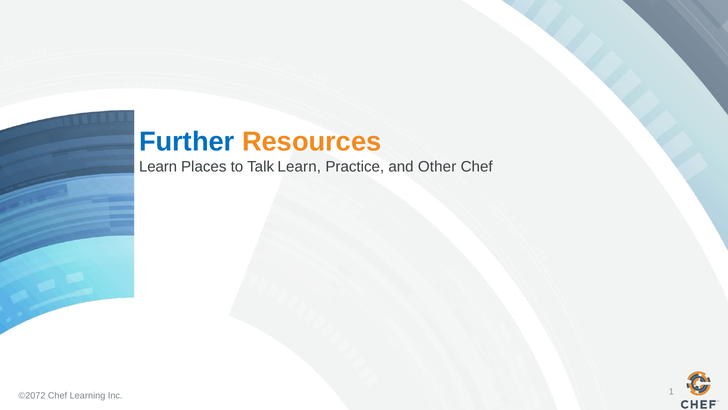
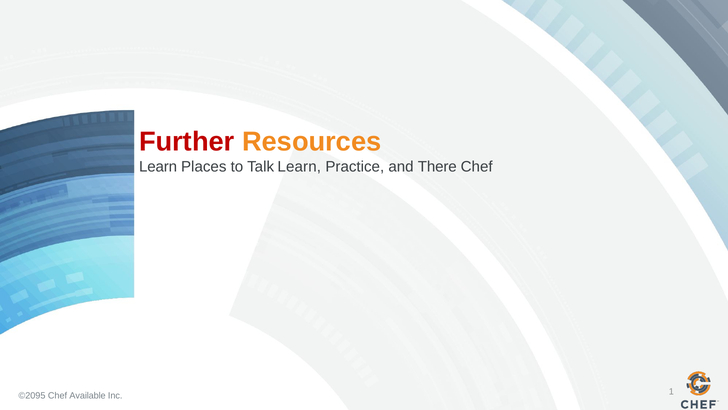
Further colour: blue -> red
Other: Other -> There
©2072: ©2072 -> ©2095
Learning: Learning -> Available
